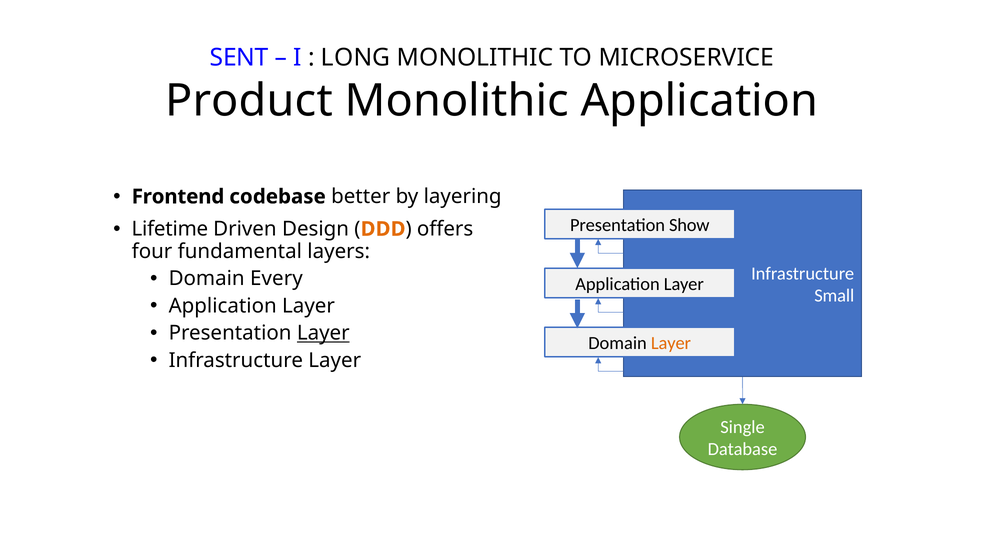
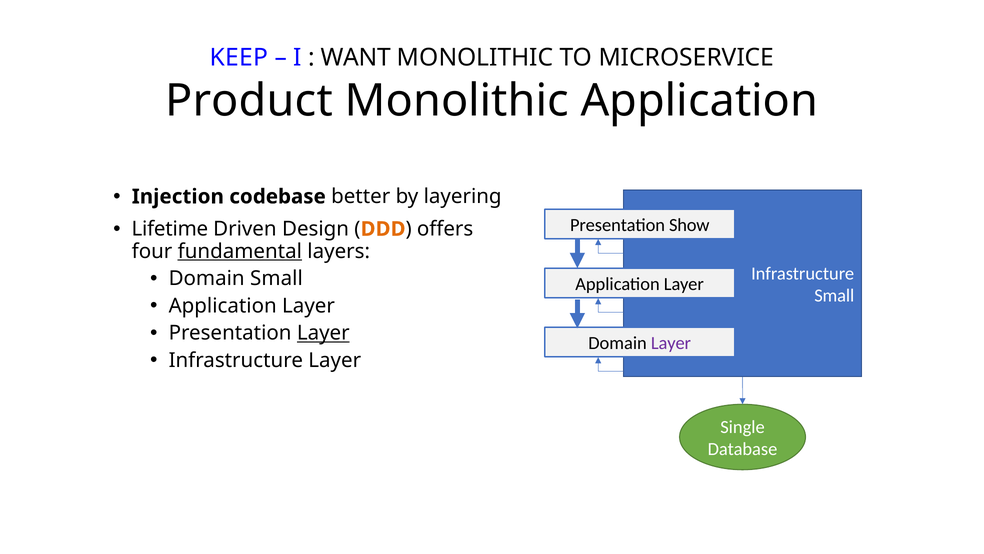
SENT: SENT -> KEEP
LONG: LONG -> WANT
Frontend: Frontend -> Injection
fundamental underline: none -> present
Domain Every: Every -> Small
Layer at (671, 343) colour: orange -> purple
